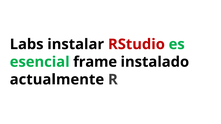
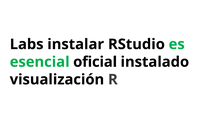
RStudio colour: red -> black
frame: frame -> oficial
actualmente: actualmente -> visualización
